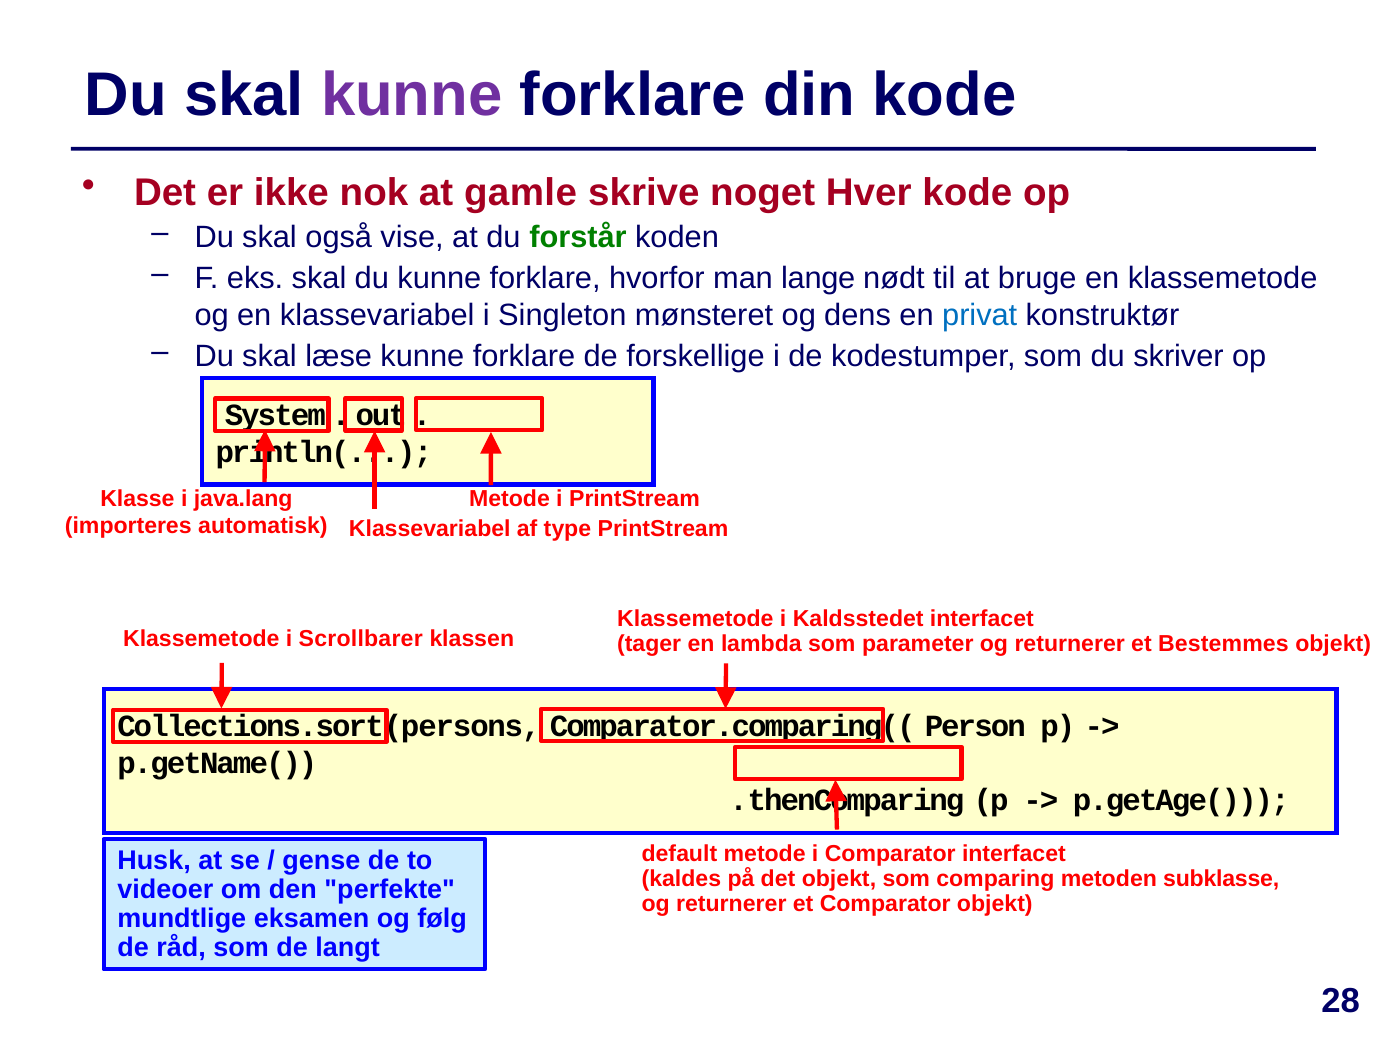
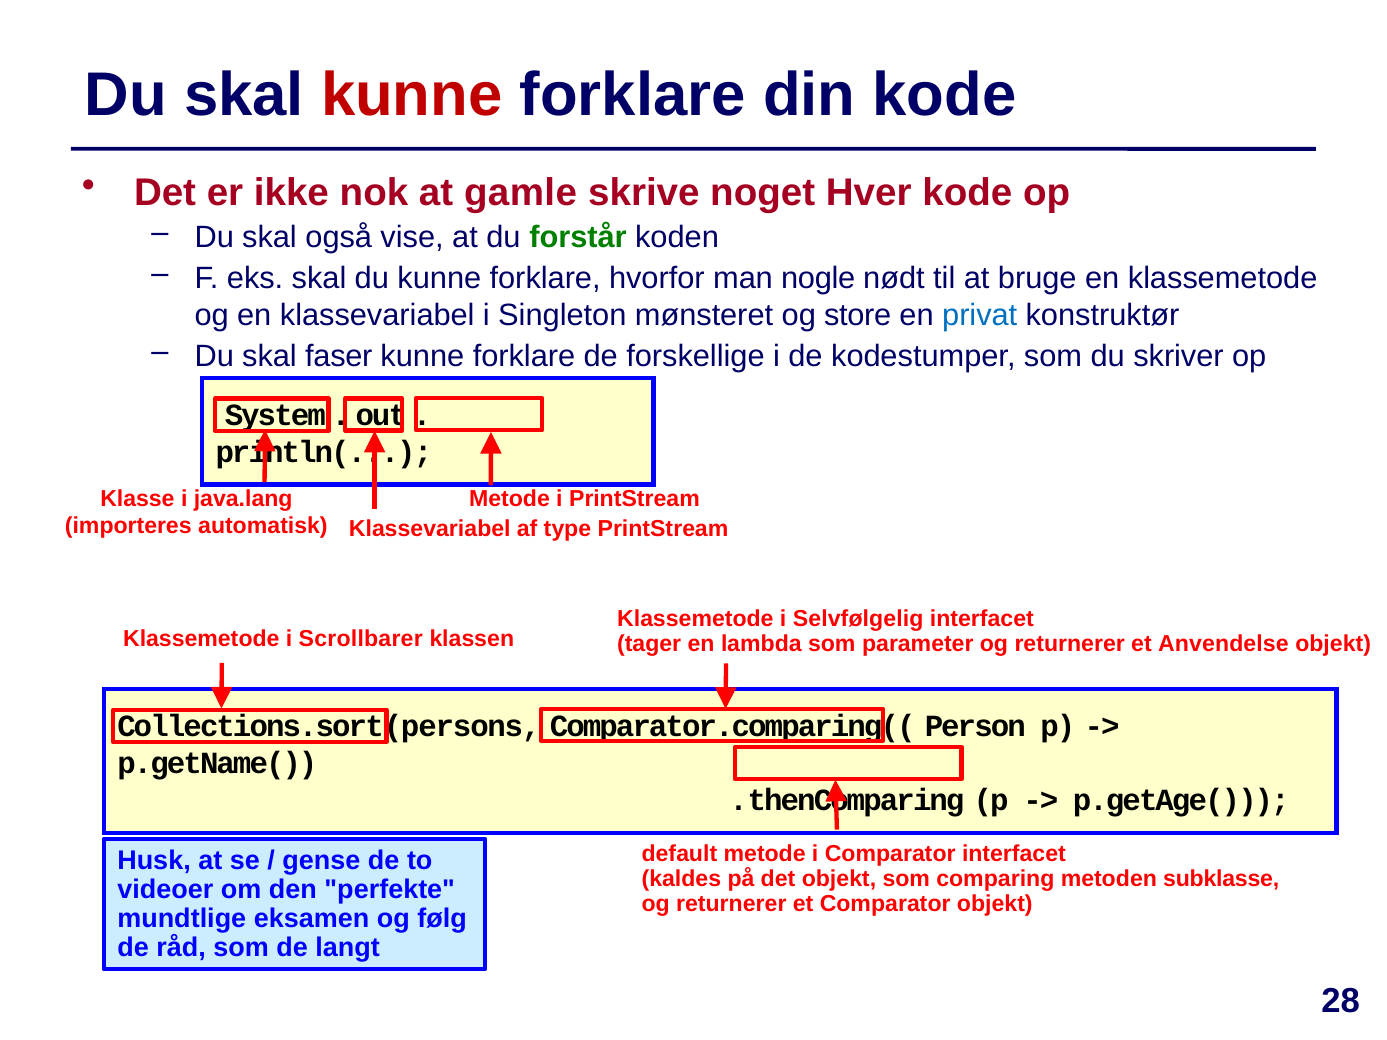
kunne at (412, 96) colour: purple -> red
lange: lange -> nogle
dens: dens -> store
læse: læse -> faser
Kaldsstedet: Kaldsstedet -> Selvfølgelig
Bestemmes: Bestemmes -> Anvendelse
